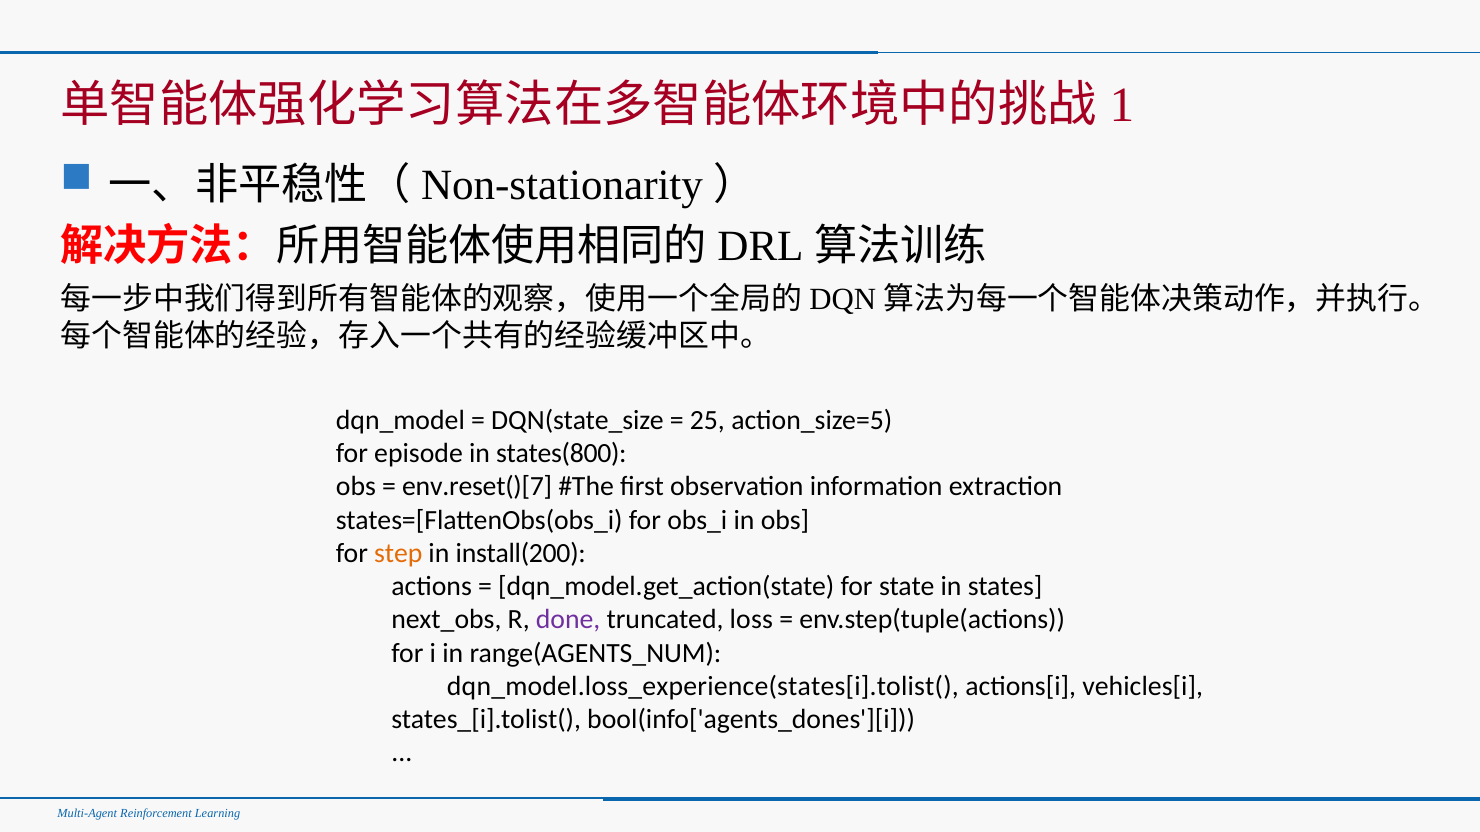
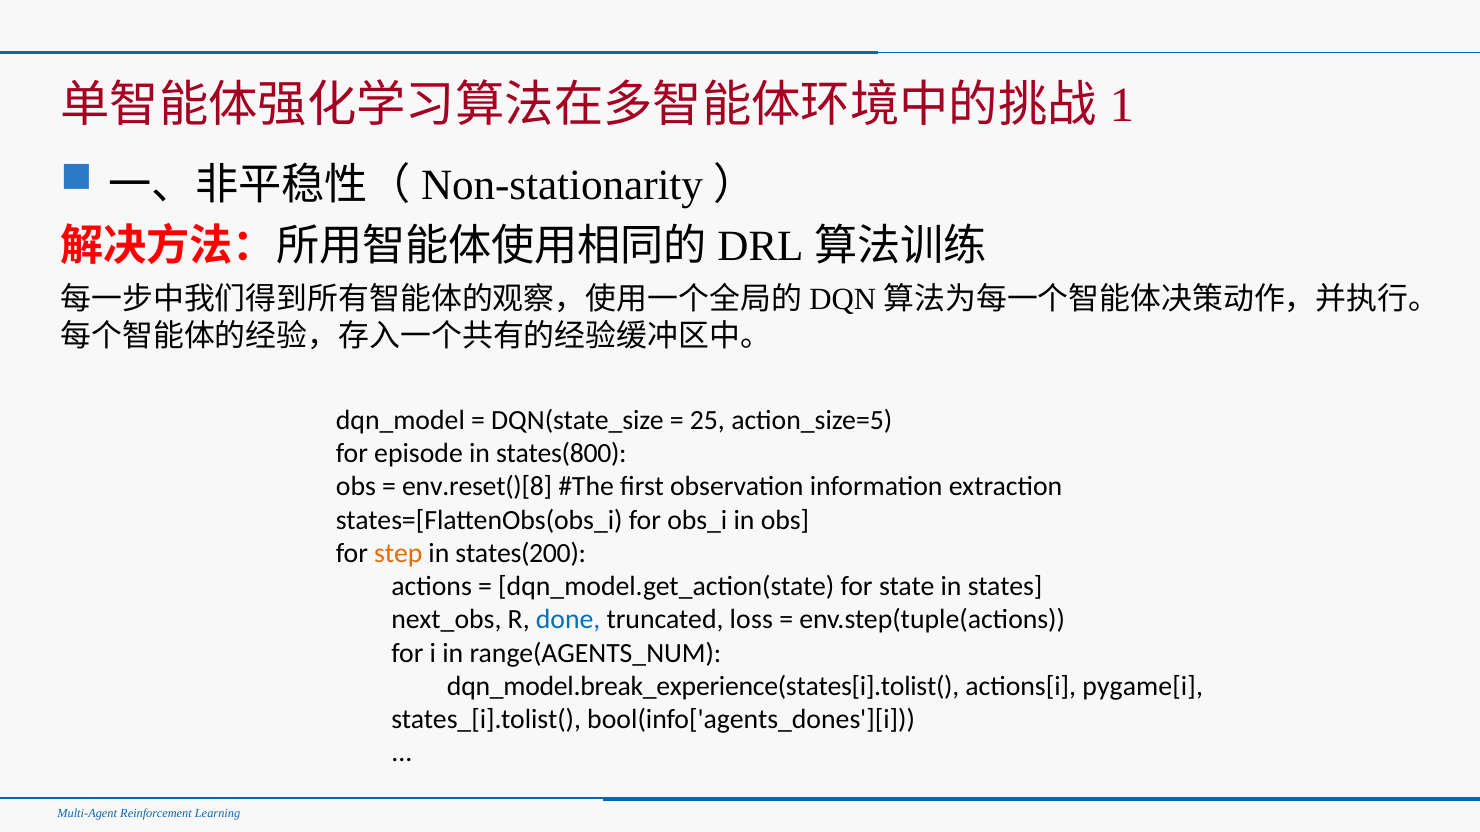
env.reset()[7: env.reset()[7 -> env.reset()[8
install(200: install(200 -> states(200
done colour: purple -> blue
dqn_model.loss_experience(states[i].tolist(: dqn_model.loss_experience(states[i].tolist( -> dqn_model.break_experience(states[i].tolist(
vehicles[i: vehicles[i -> pygame[i
